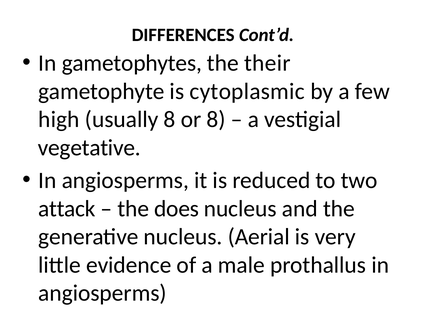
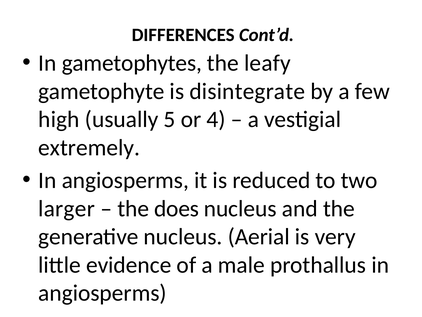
their: their -> leafy
cytoplasmic: cytoplasmic -> disintegrate
usually 8: 8 -> 5
or 8: 8 -> 4
vegetative: vegetative -> extremely
attack: attack -> larger
